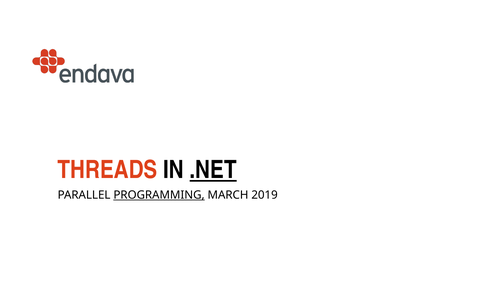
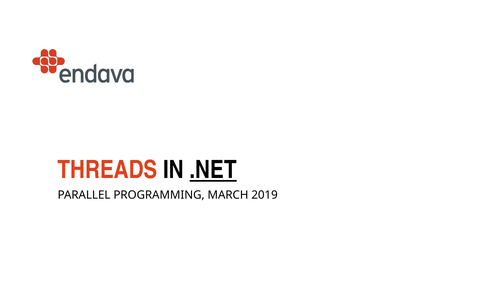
PROGRAMMING underline: present -> none
